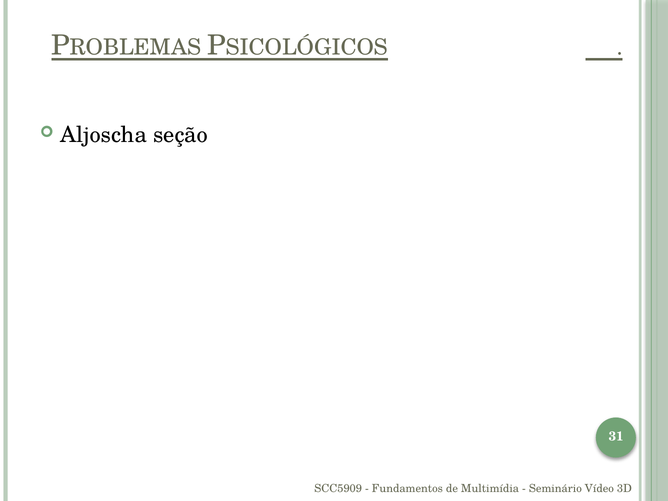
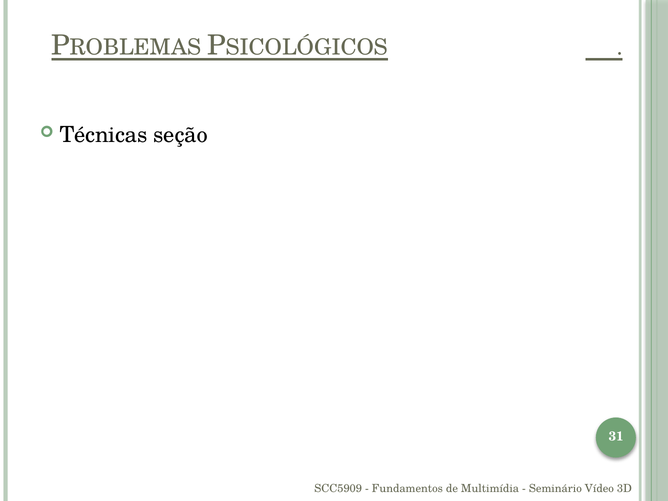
Aljoscha: Aljoscha -> Técnicas
